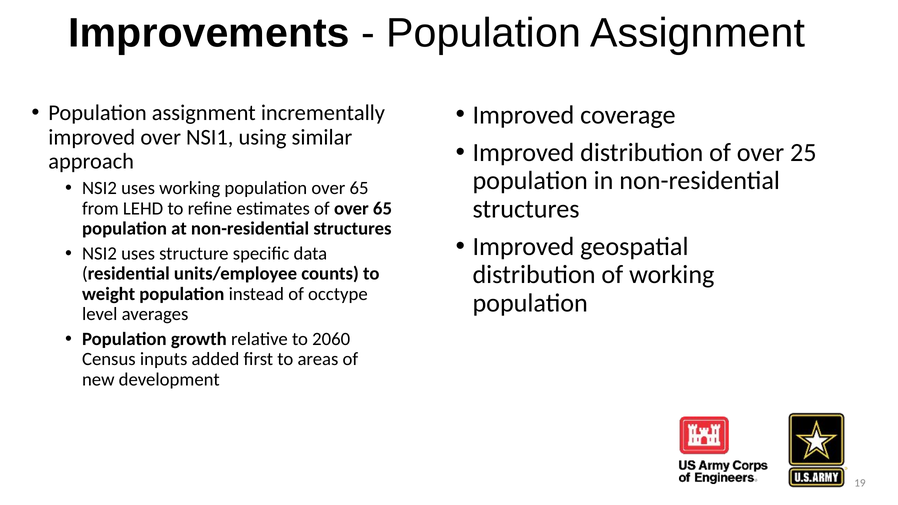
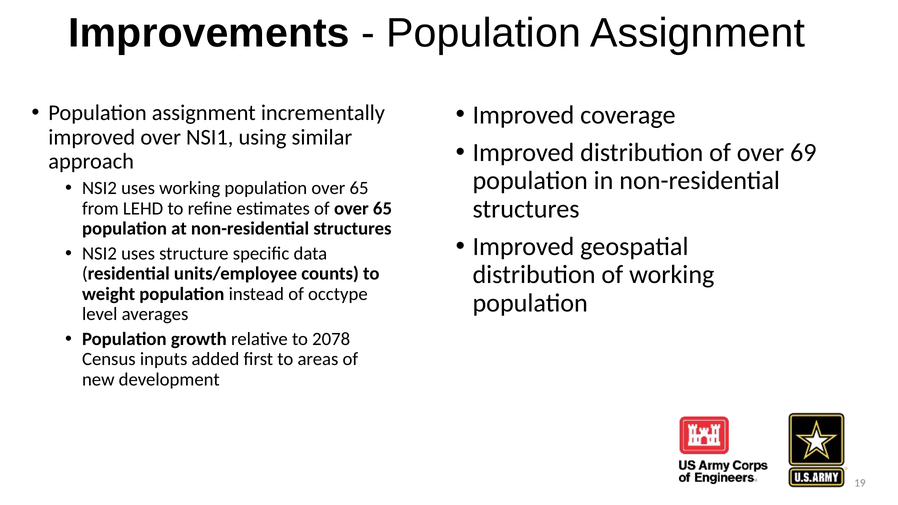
25: 25 -> 69
2060: 2060 -> 2078
